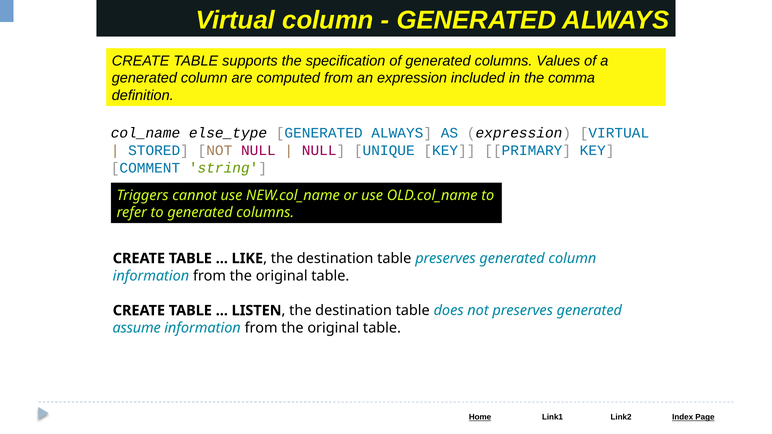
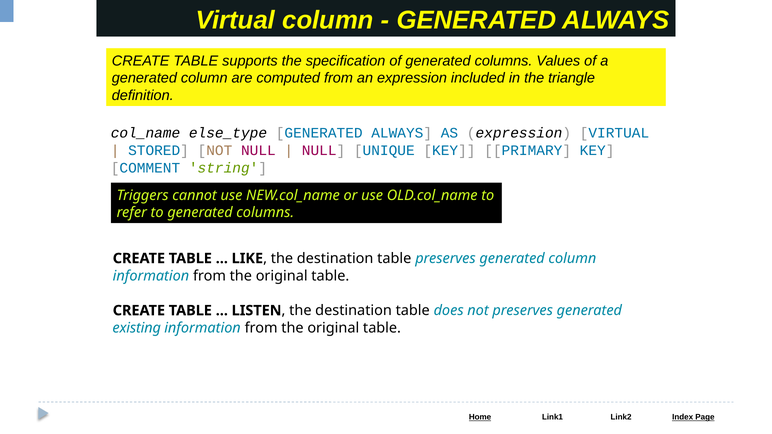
comma: comma -> triangle
assume: assume -> existing
